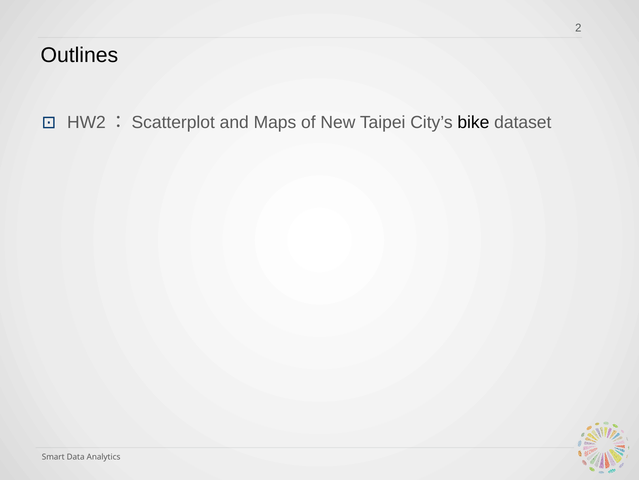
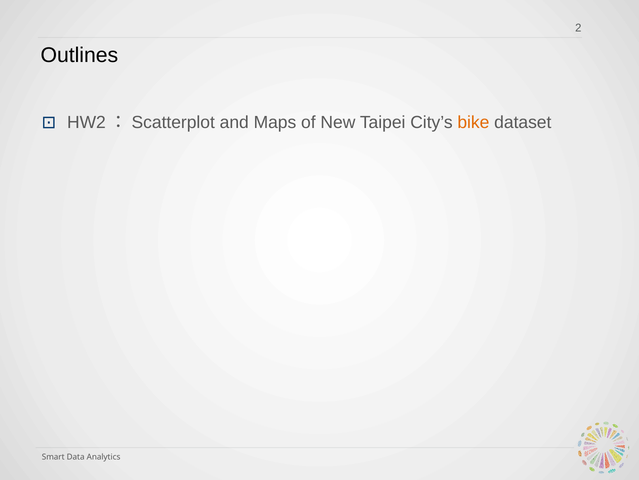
bike colour: black -> orange
